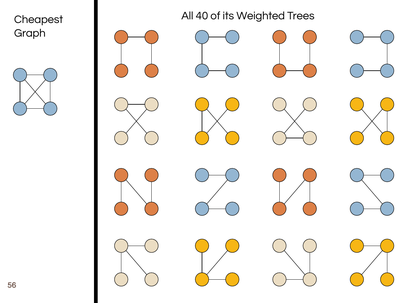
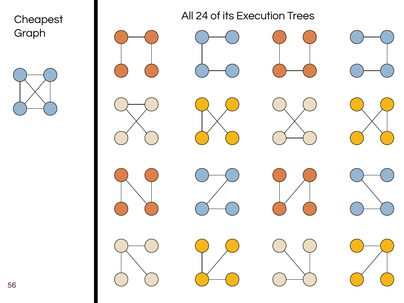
40: 40 -> 24
Weighted: Weighted -> Execution
